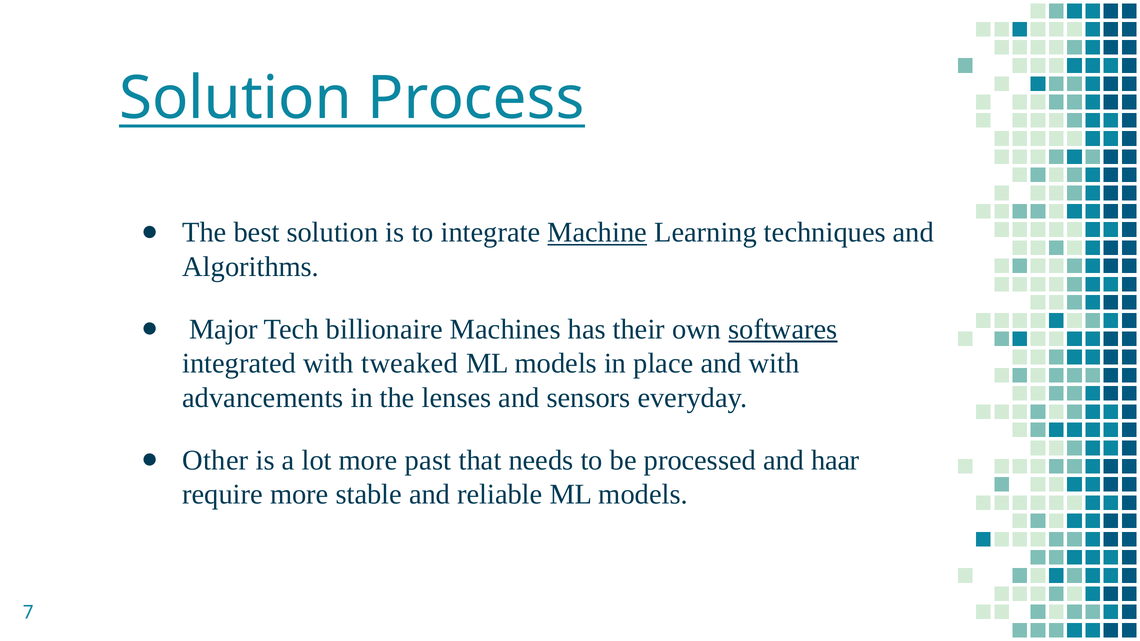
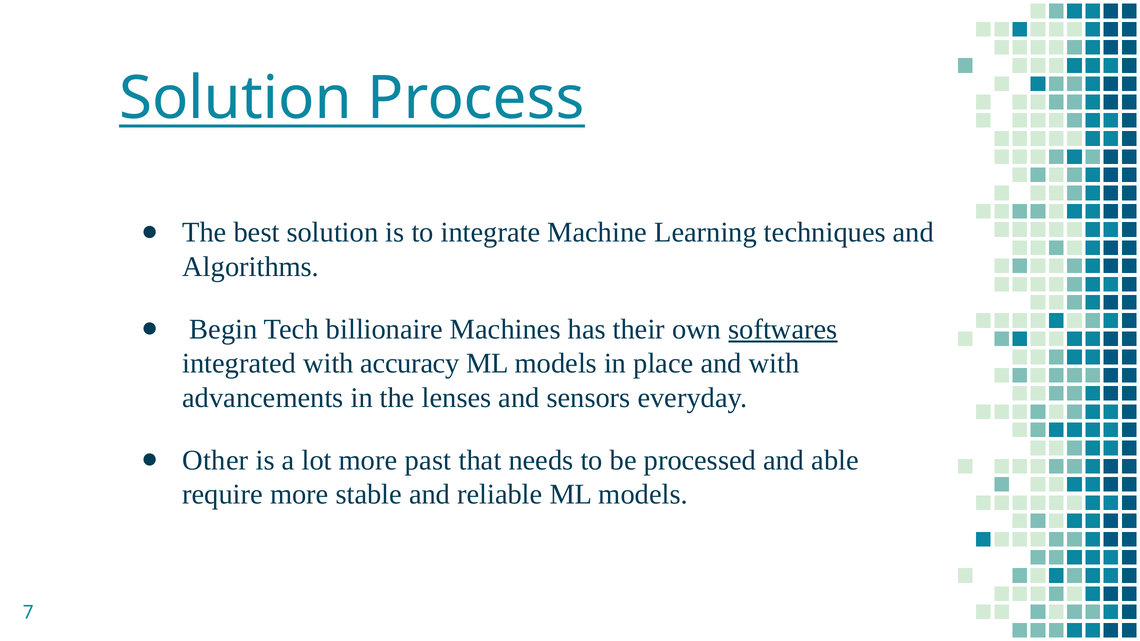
Machine underline: present -> none
Major: Major -> Begin
tweaked: tweaked -> accuracy
haar: haar -> able
